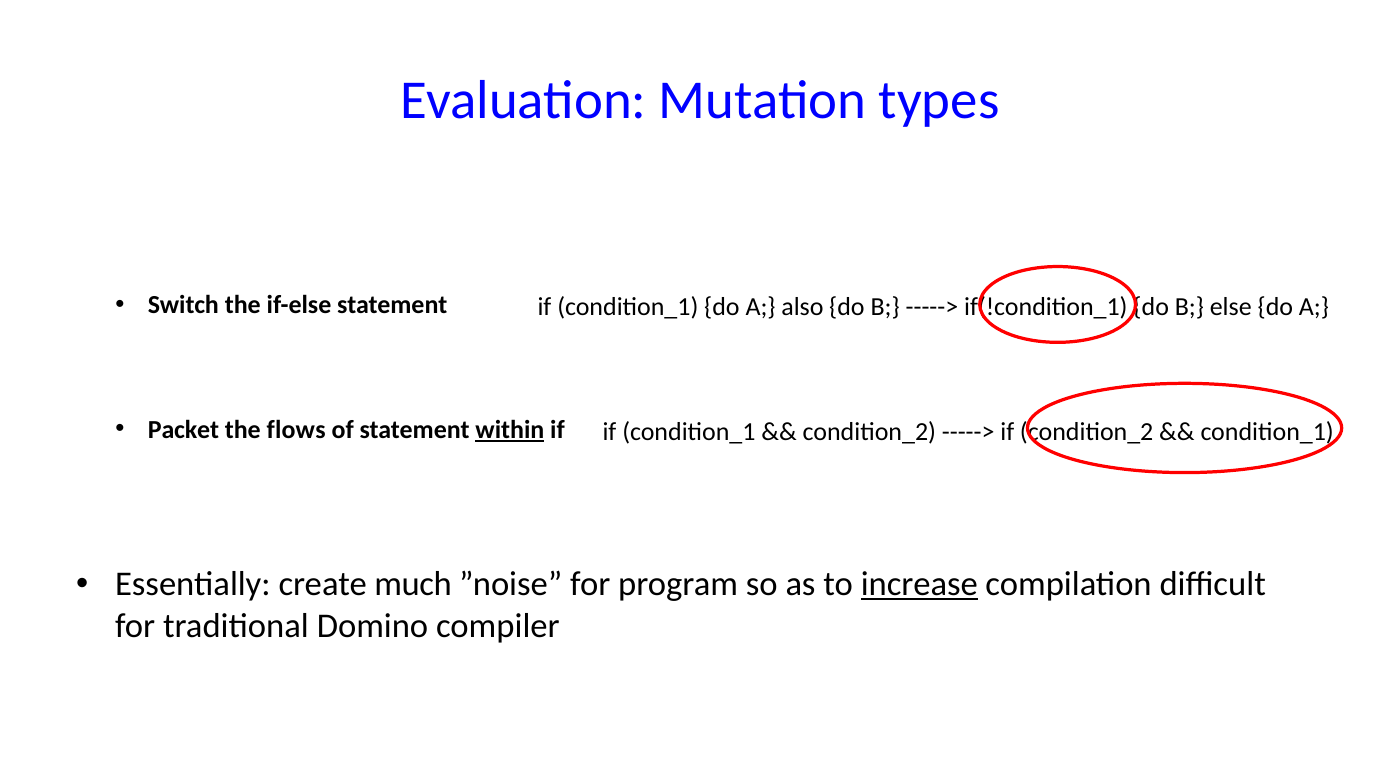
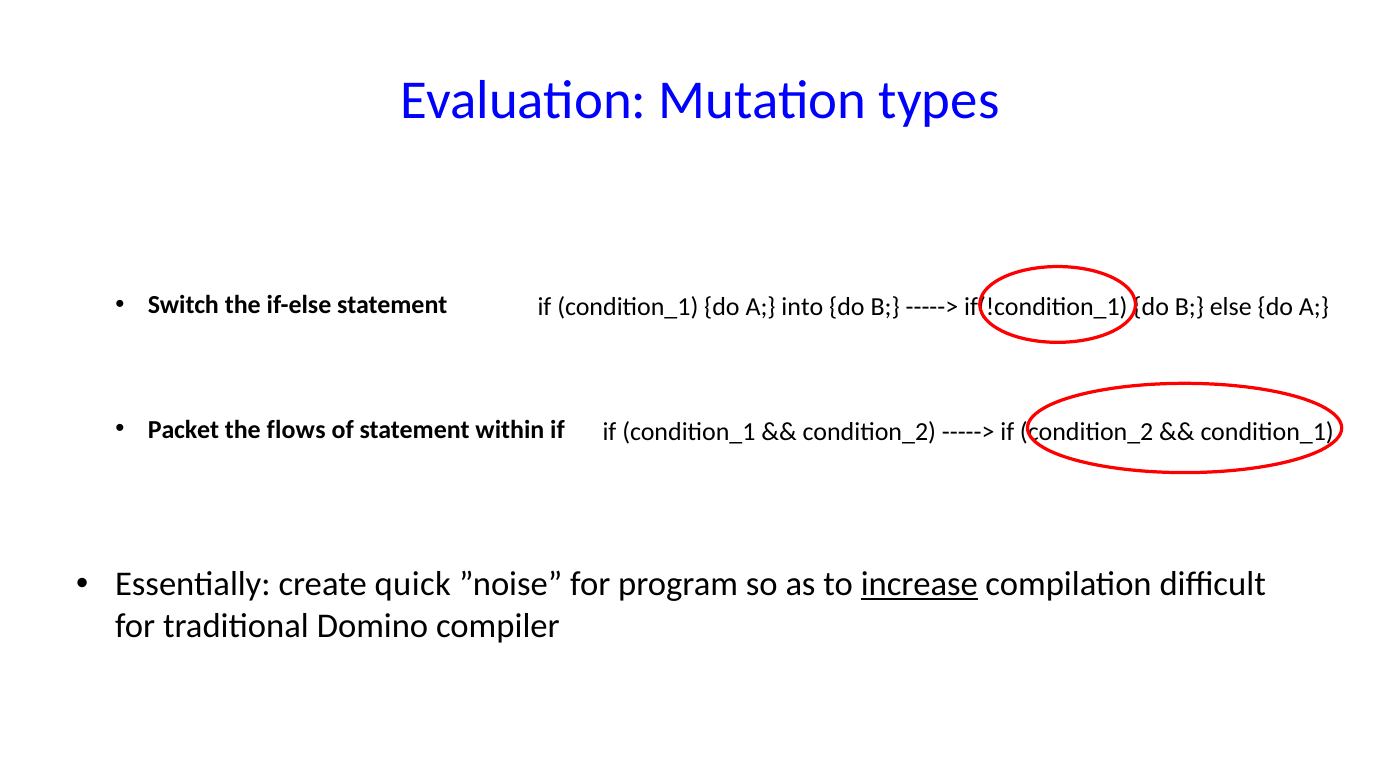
also: also -> into
within underline: present -> none
much: much -> quick
